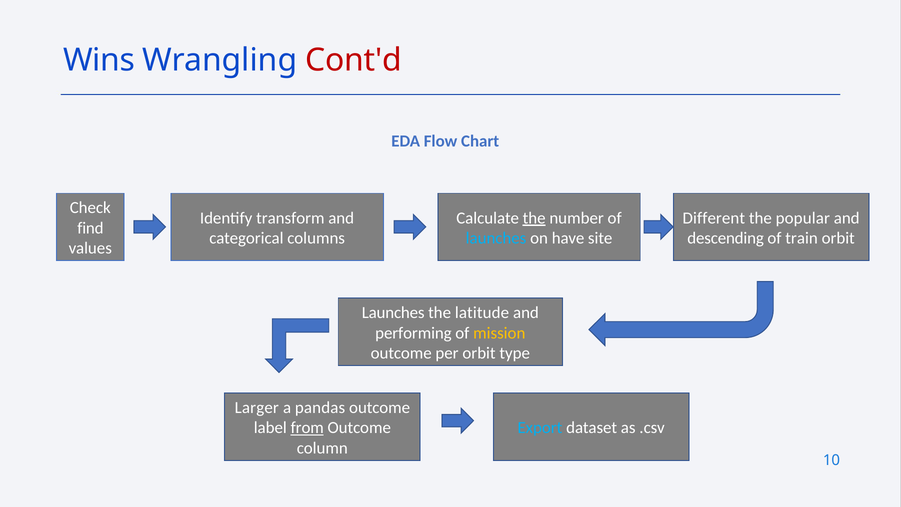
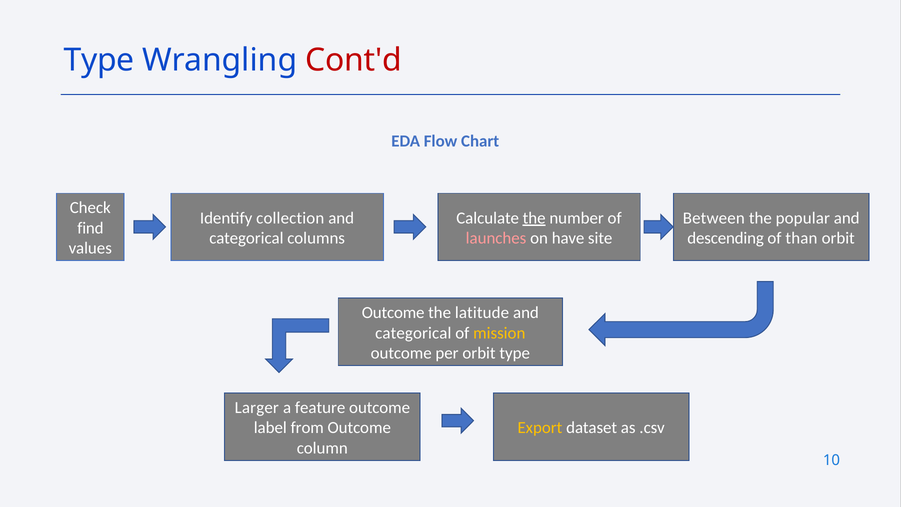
Wins at (99, 60): Wins -> Type
transform: transform -> collection
Different: Different -> Between
launches at (496, 238) colour: light blue -> pink
train: train -> than
Launches at (393, 313): Launches -> Outcome
performing at (413, 333): performing -> categorical
pandas: pandas -> feature
from underline: present -> none
Export colour: light blue -> yellow
